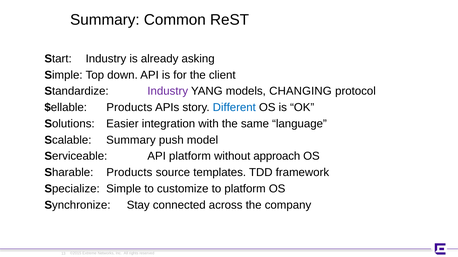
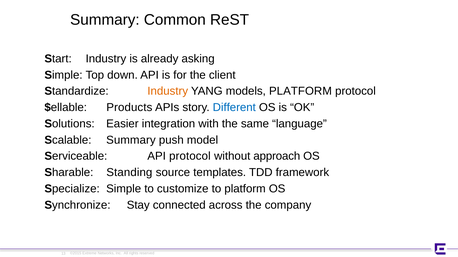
Industry at (168, 91) colour: purple -> orange
models CHANGING: CHANGING -> PLATFORM
API platform: platform -> protocol
Sharable Products: Products -> Standing
